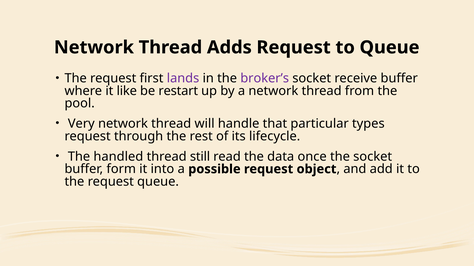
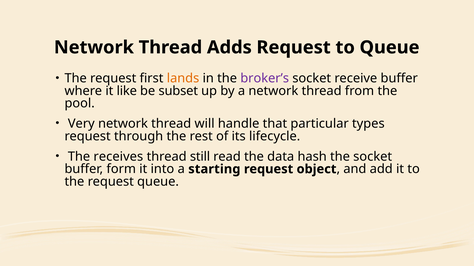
lands colour: purple -> orange
restart: restart -> subset
handled: handled -> receives
once: once -> hash
possible: possible -> starting
